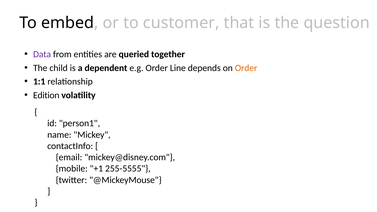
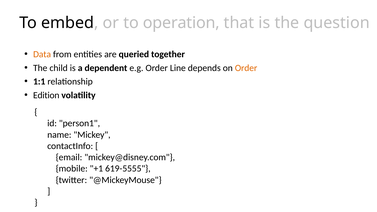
customer: customer -> operation
Data colour: purple -> orange
255-5555: 255-5555 -> 619-5555
